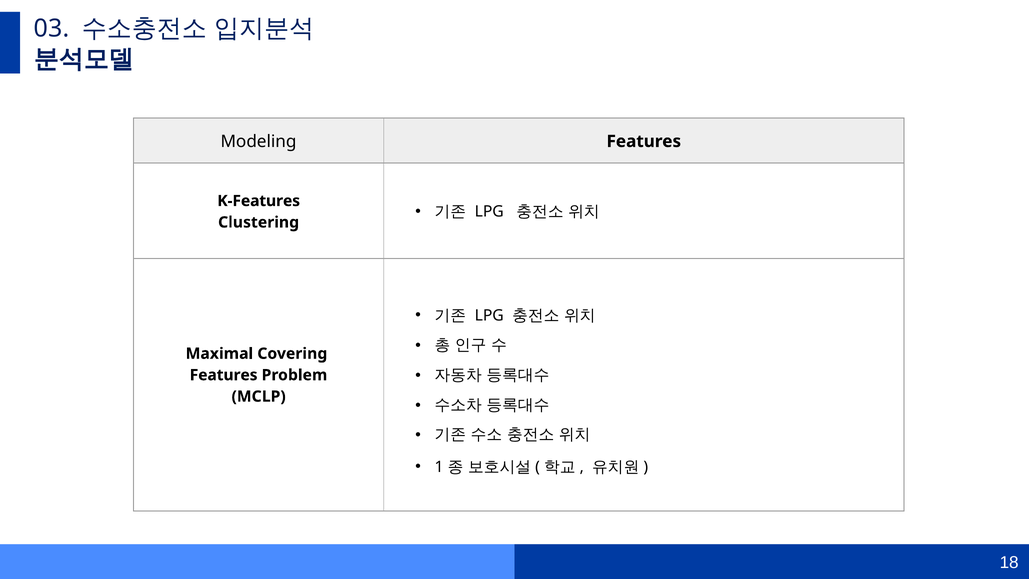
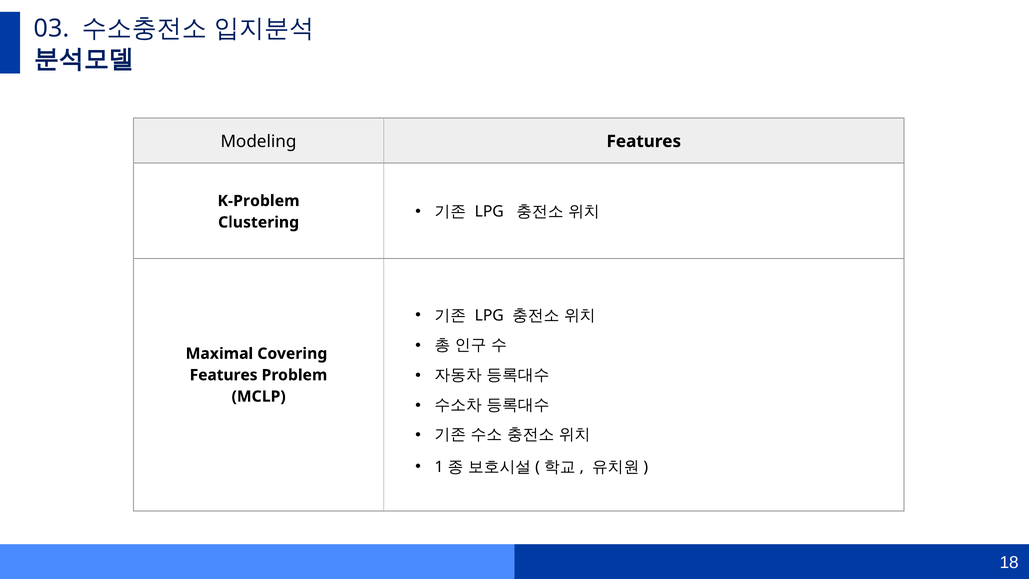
K-Features: K-Features -> K-Problem
